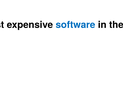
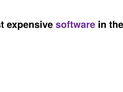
software colour: blue -> purple
